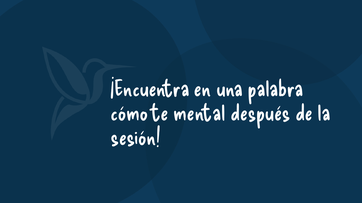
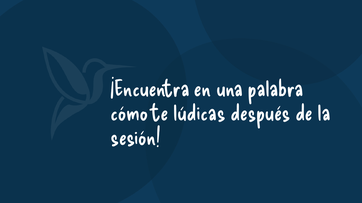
mental: mental -> lúdicas
